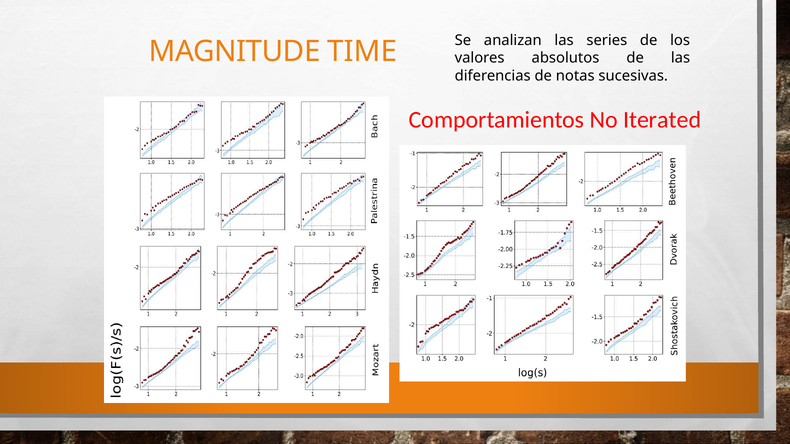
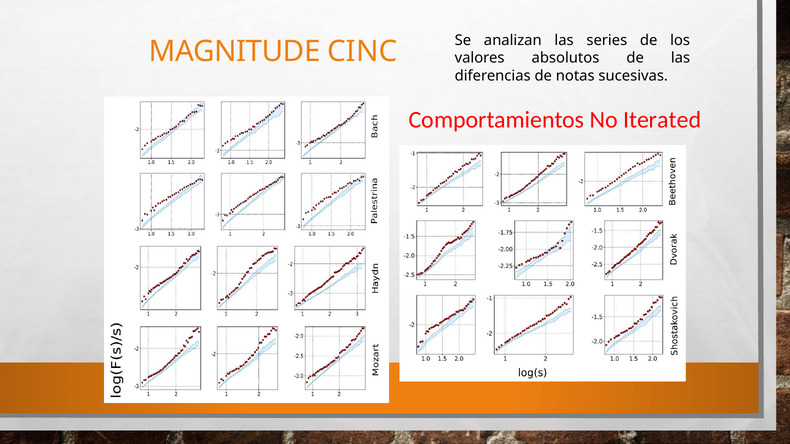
TIME: TIME -> CINC
